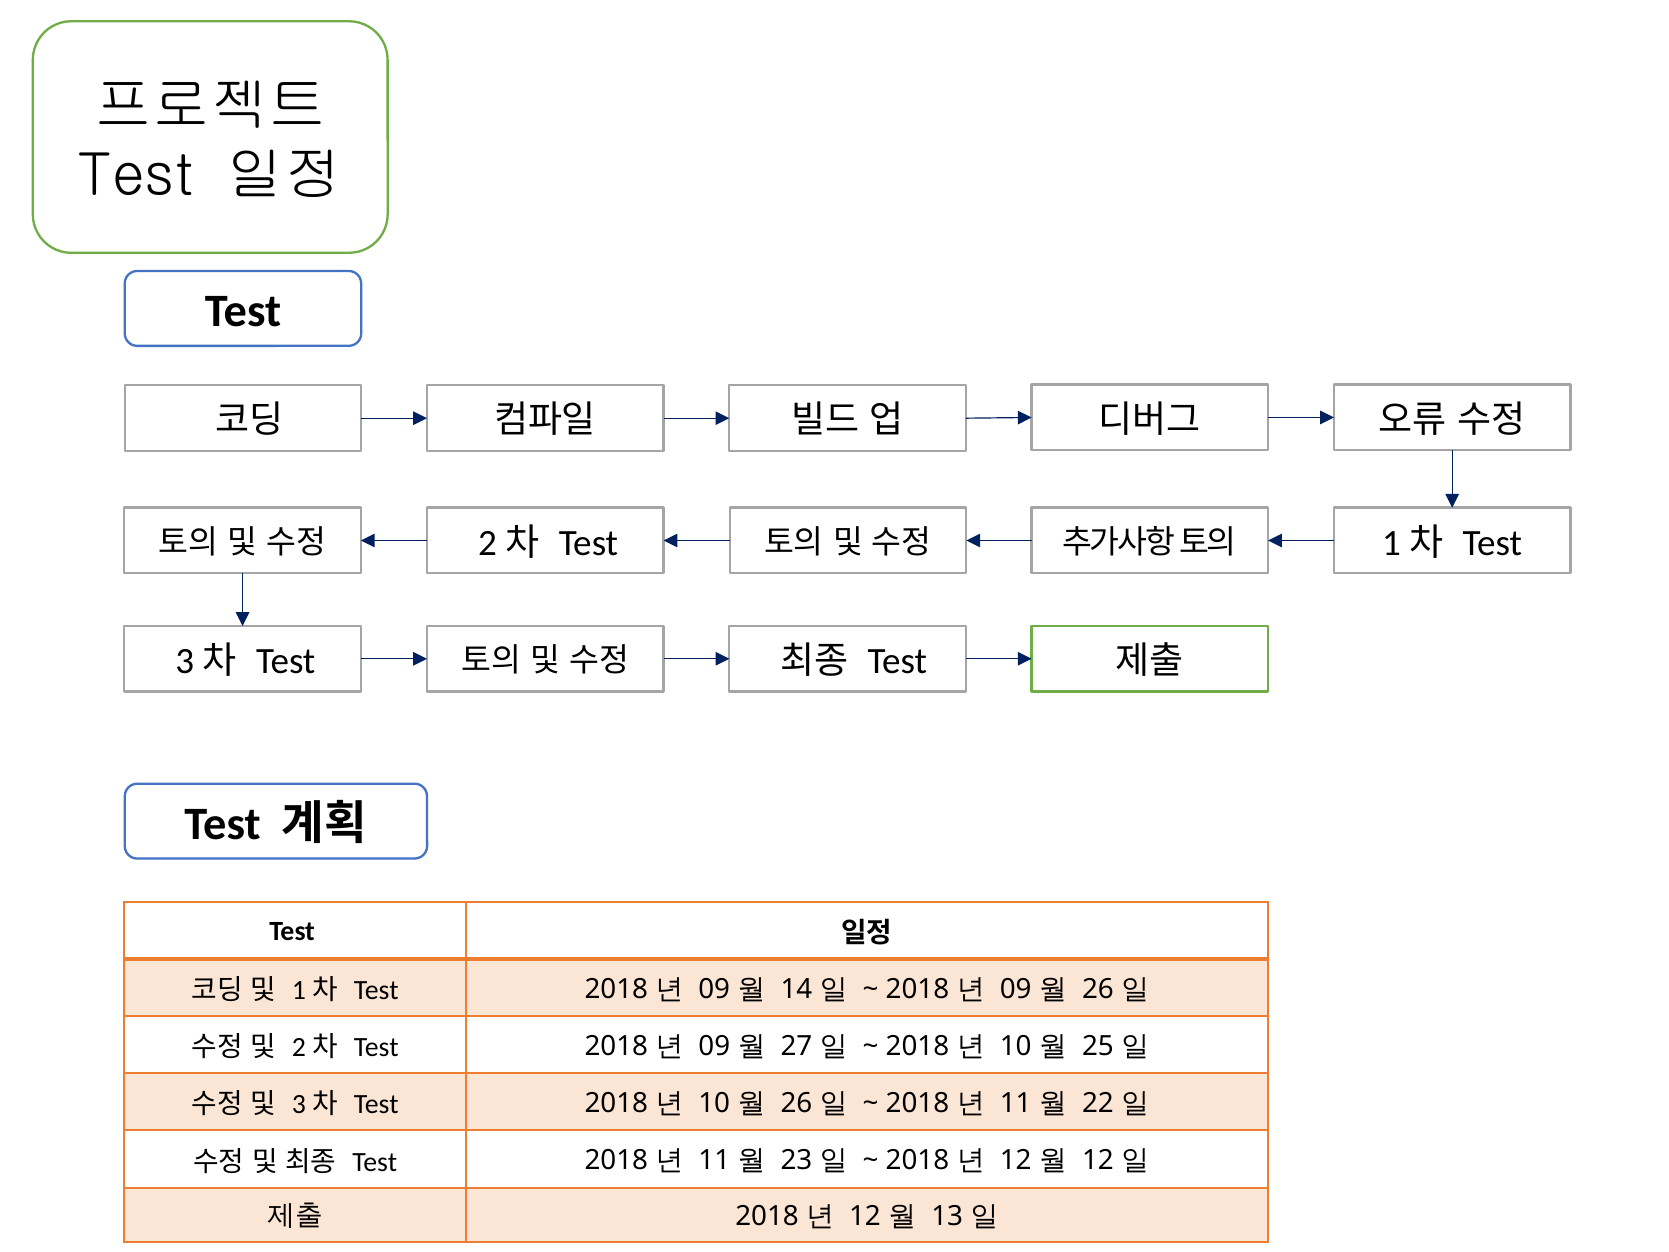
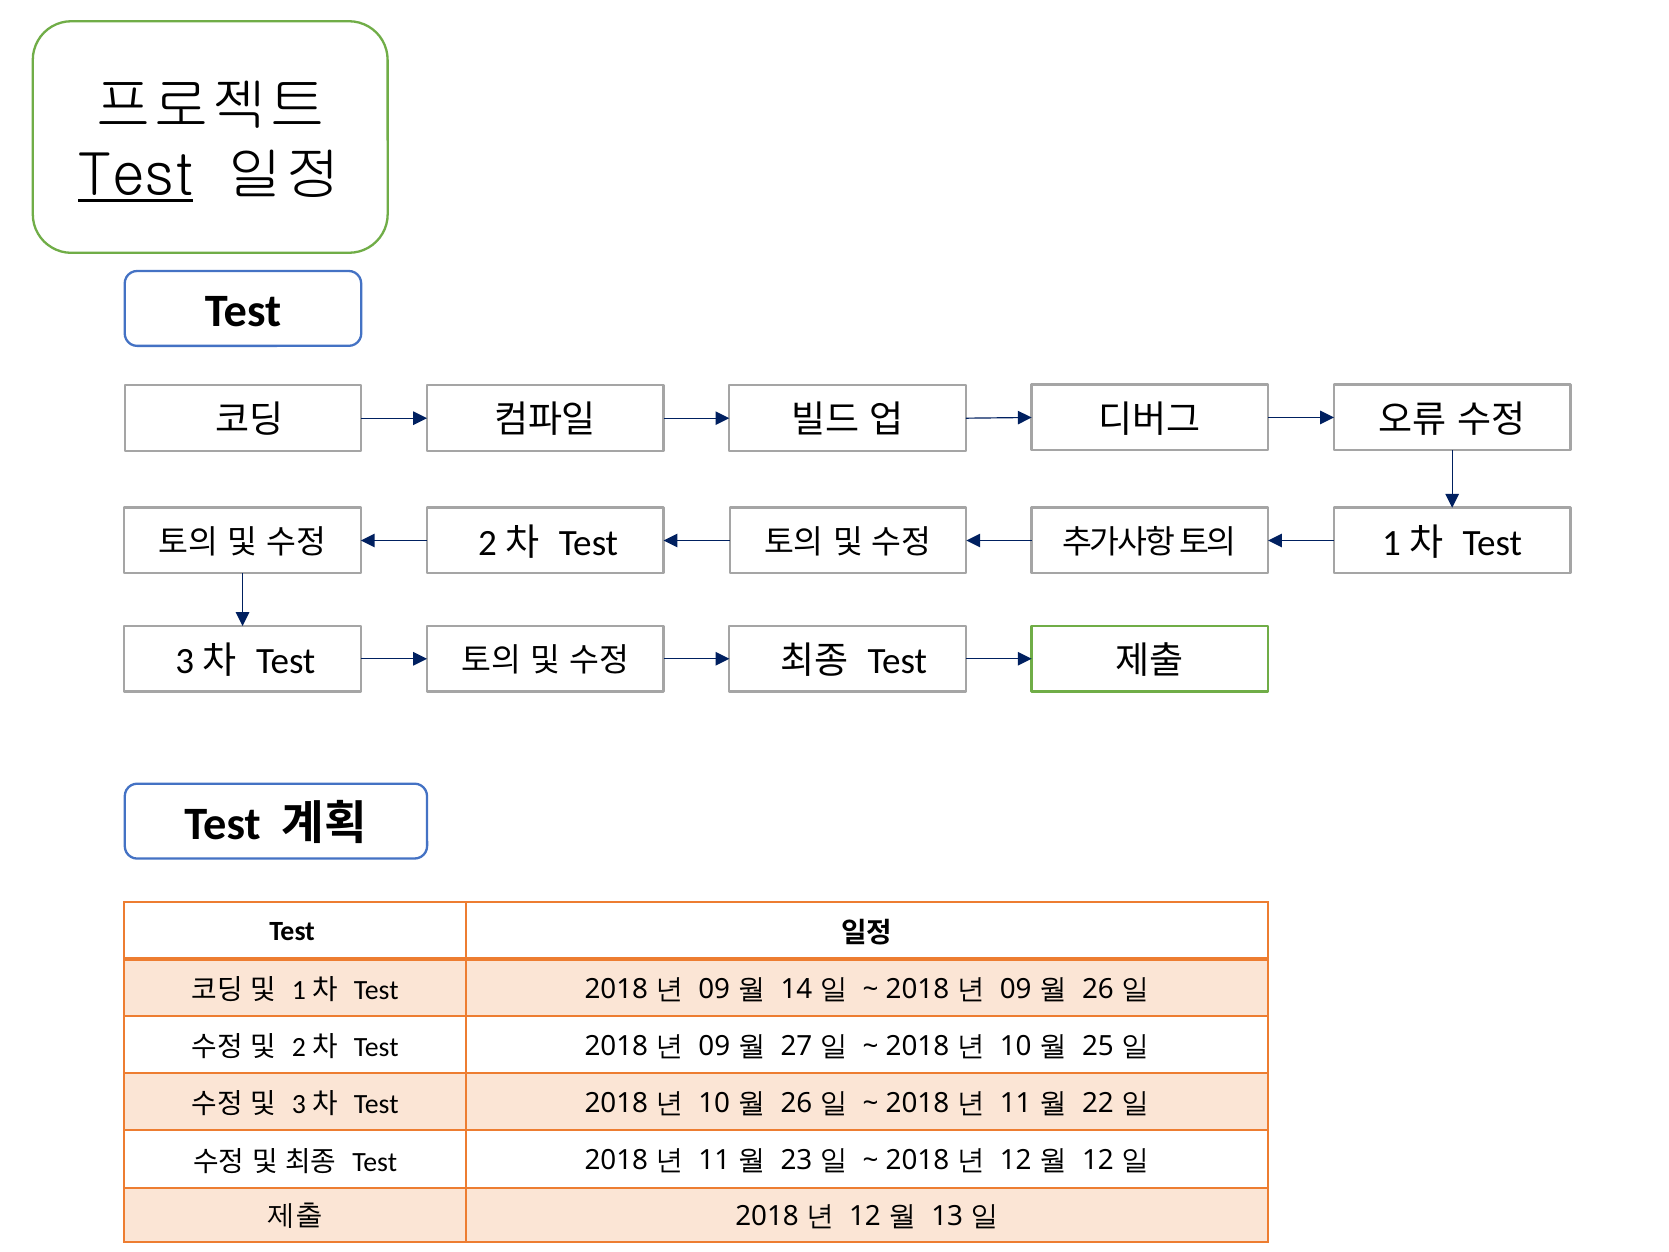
Test at (136, 176) underline: none -> present
